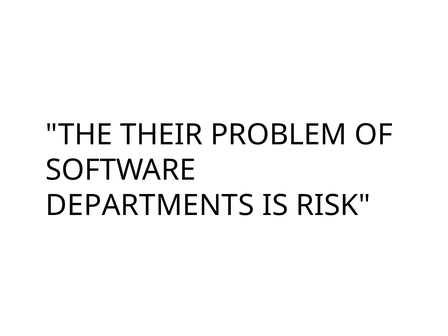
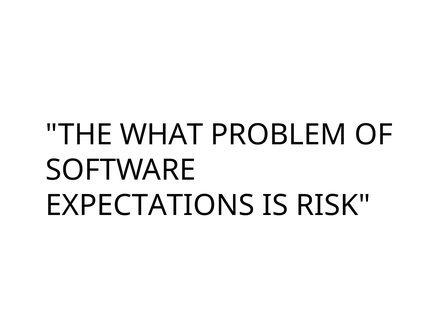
THEIR: THEIR -> WHAT
DEPARTMENTS: DEPARTMENTS -> EXPECTATIONS
